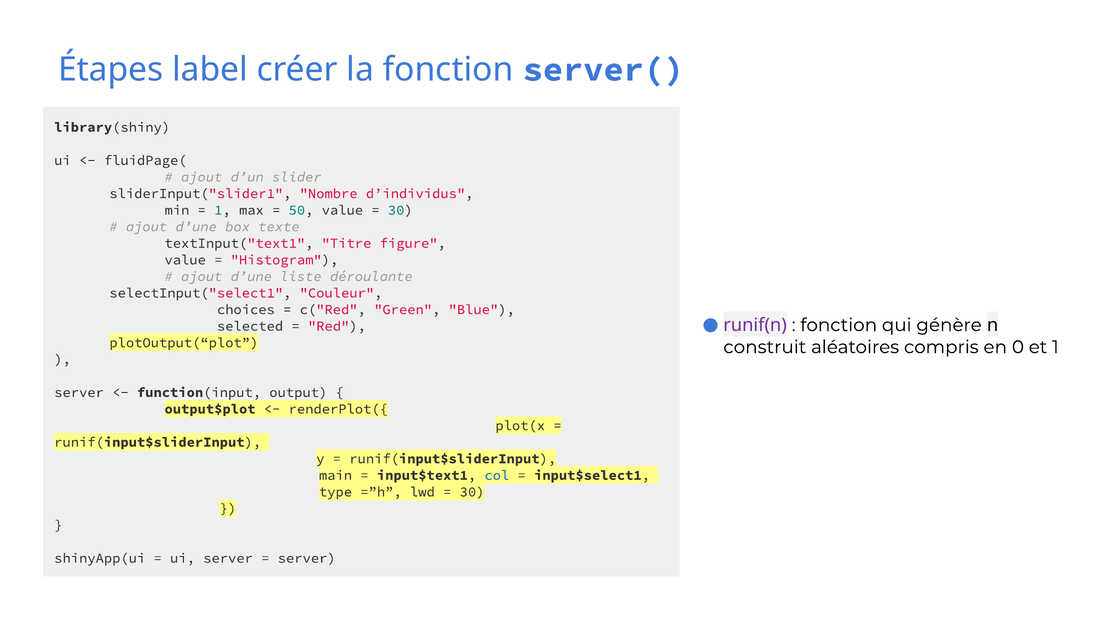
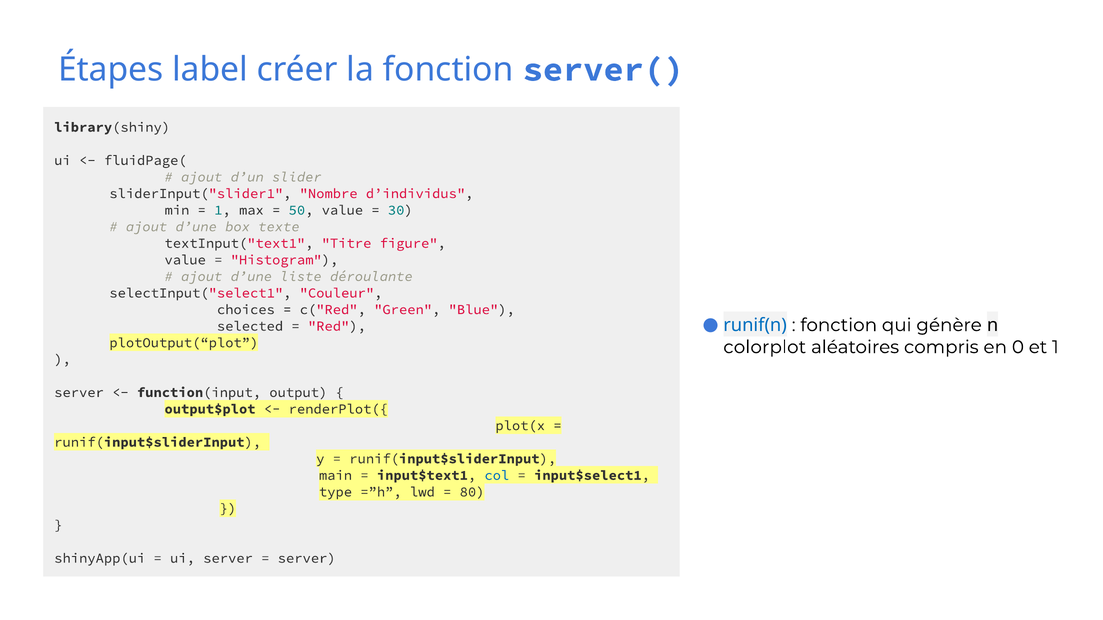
runif(n colour: purple -> blue
construit: construit -> colorplot
30 at (472, 492): 30 -> 80
